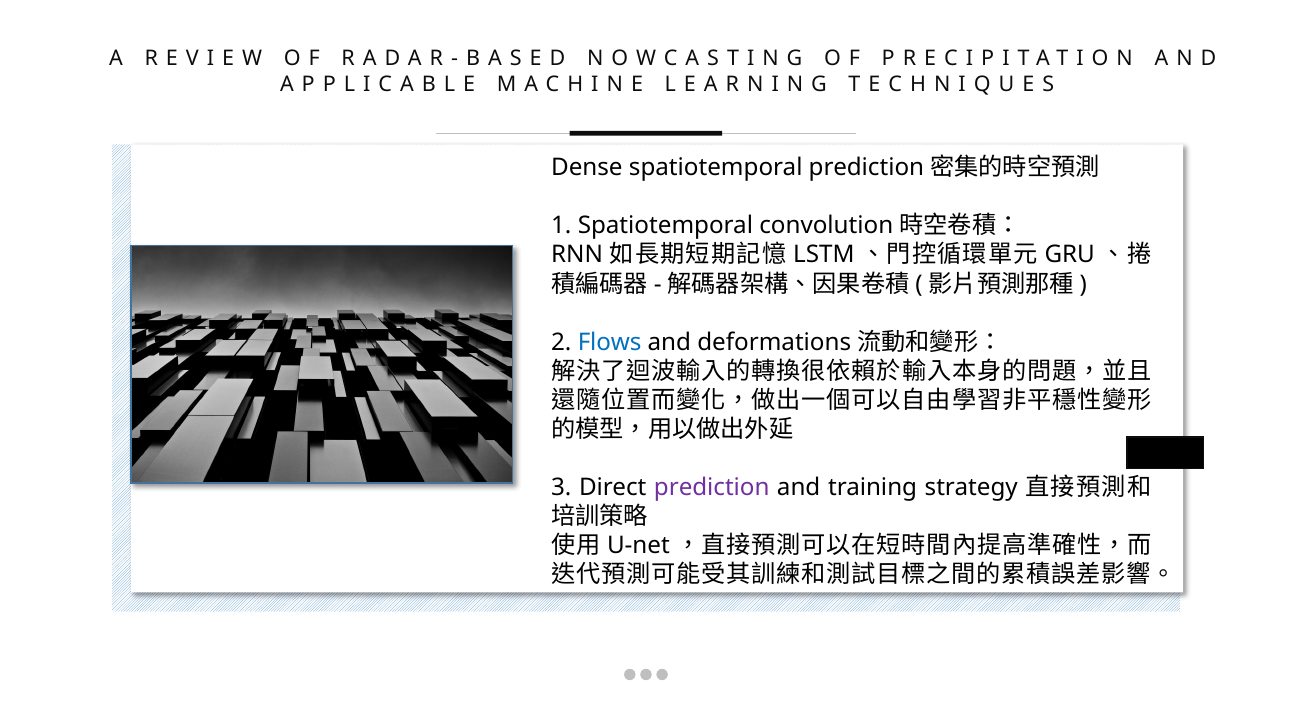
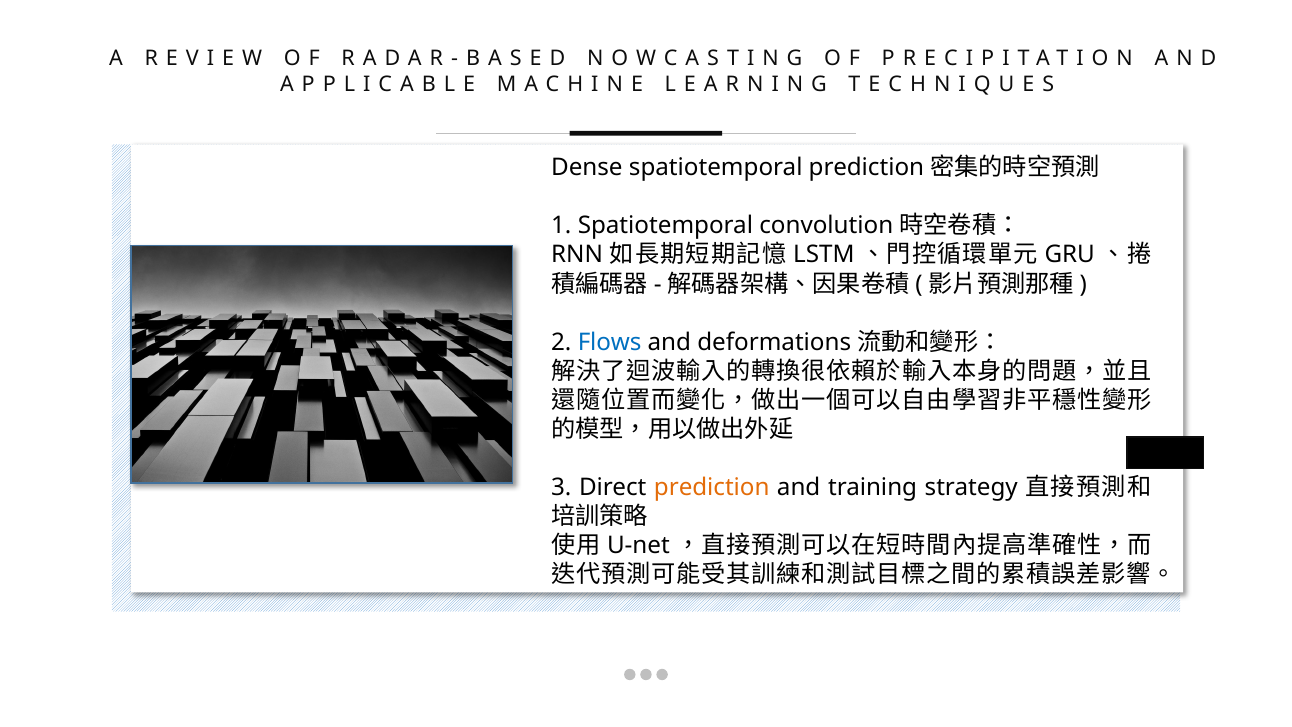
prediction colour: purple -> orange
